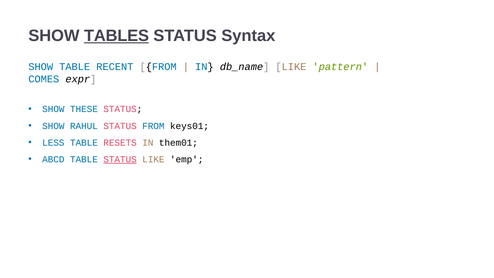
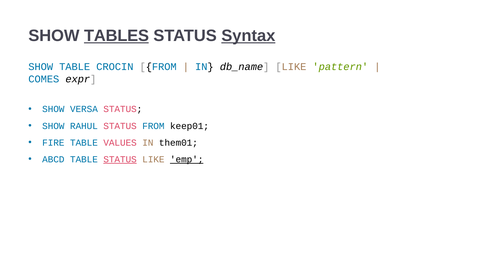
Syntax underline: none -> present
RECENT: RECENT -> CROCIN
THESE: THESE -> VERSA
keys01: keys01 -> keep01
LESS: LESS -> FIRE
RESETS: RESETS -> VALUES
emp underline: none -> present
